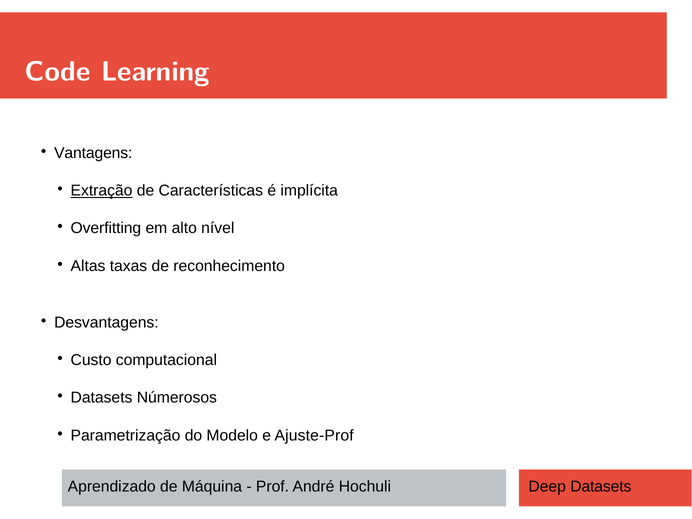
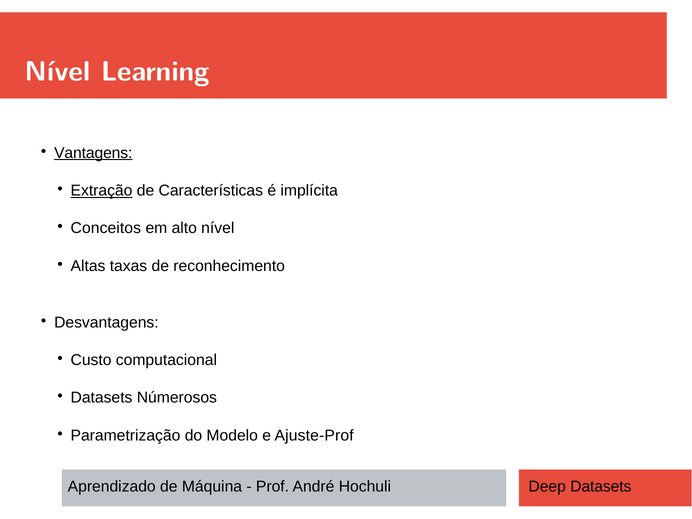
Code at (58, 71): Code -> Nível
Vantagens underline: none -> present
Overfitting: Overfitting -> Conceitos
